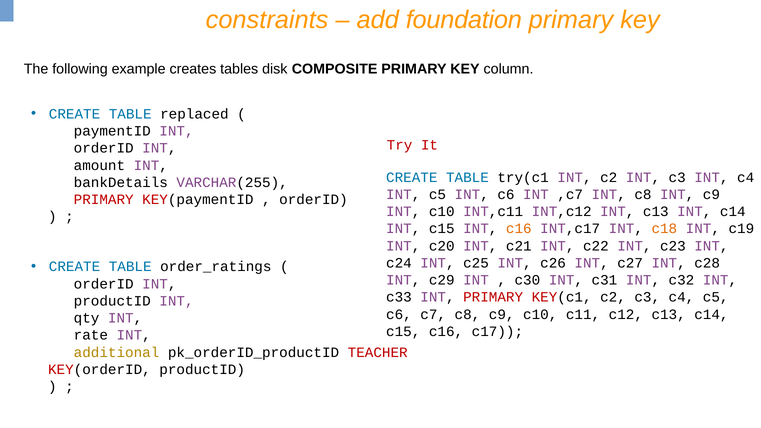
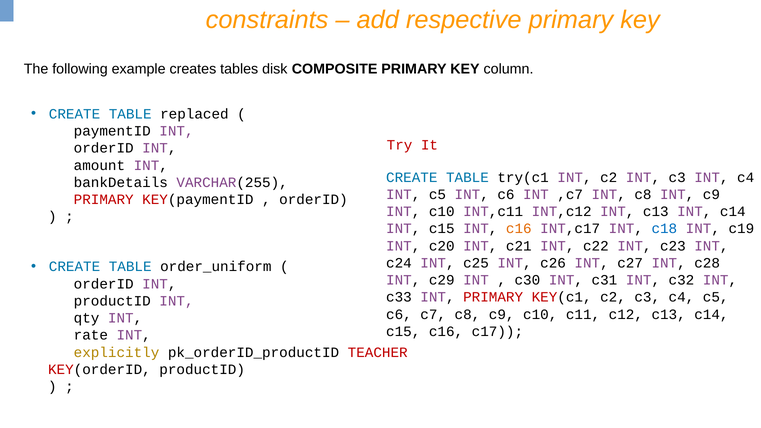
foundation: foundation -> respective
c18 colour: orange -> blue
order_ratings: order_ratings -> order_uniform
additional: additional -> explicitly
